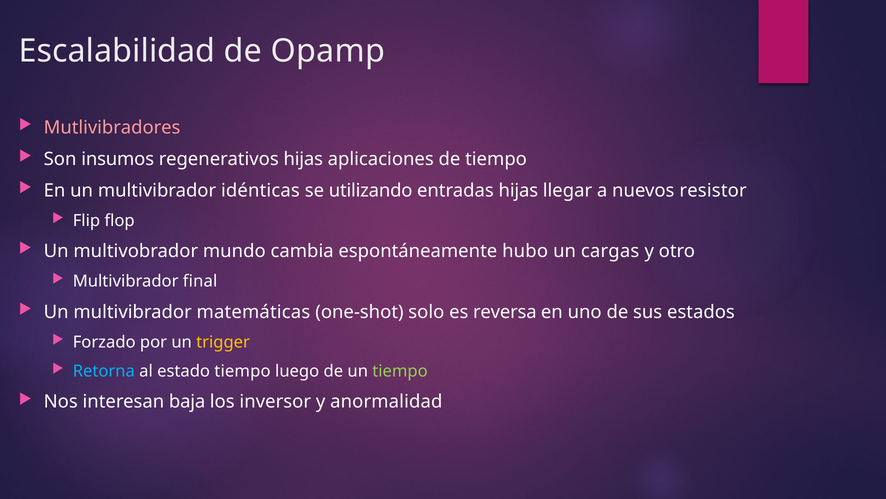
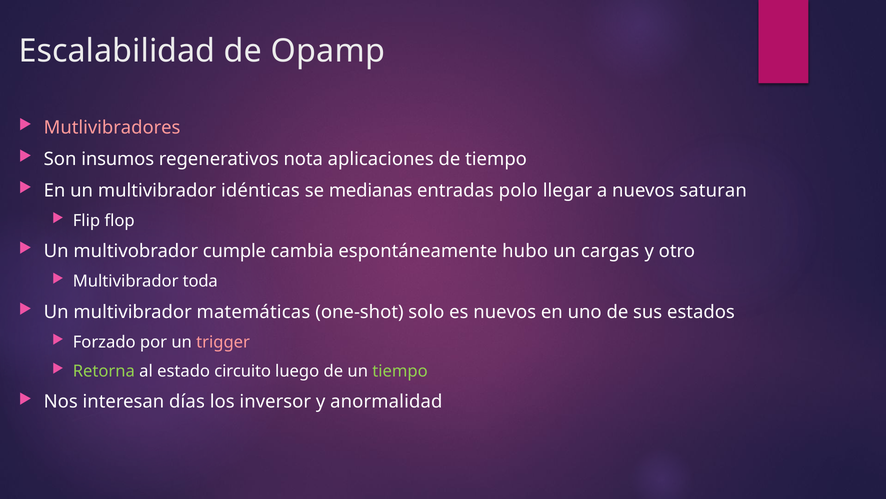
regenerativos hijas: hijas -> nota
utilizando: utilizando -> medianas
entradas hijas: hijas -> polo
resistor: resistor -> saturan
mundo: mundo -> cumple
final: final -> toda
es reversa: reversa -> nuevos
trigger colour: yellow -> pink
Retorna colour: light blue -> light green
estado tiempo: tiempo -> circuito
baja: baja -> días
